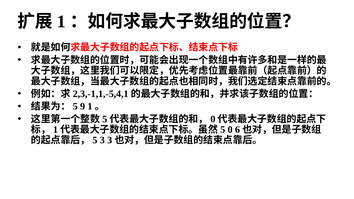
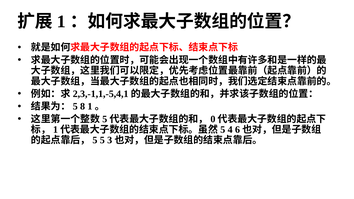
9: 9 -> 8
0: 0 -> 4
3: 3 -> 5
